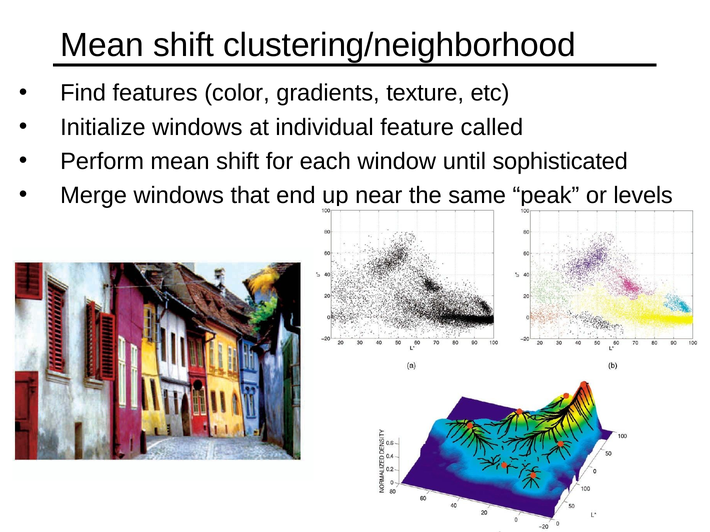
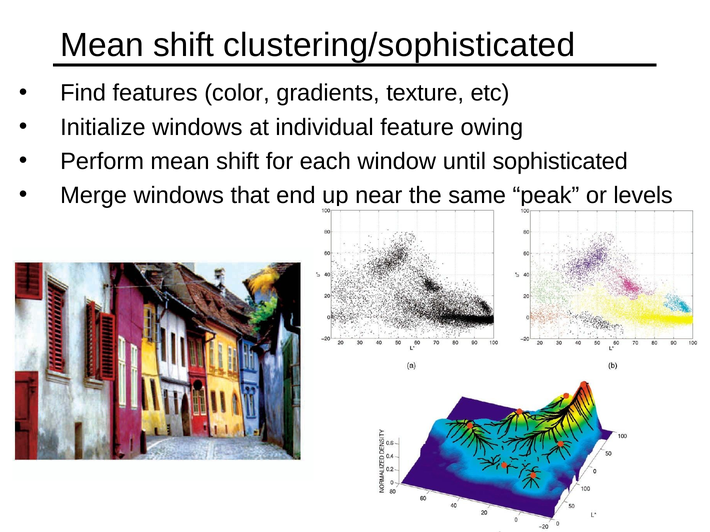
clustering/neighborhood: clustering/neighborhood -> clustering/sophisticated
called: called -> owing
